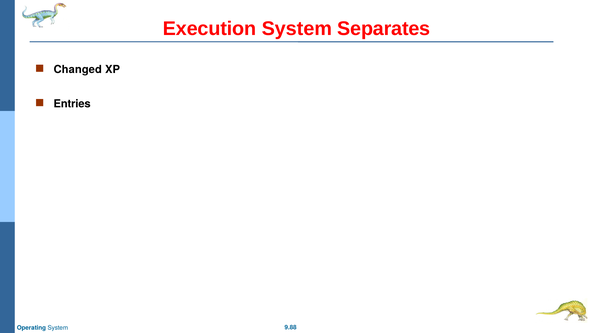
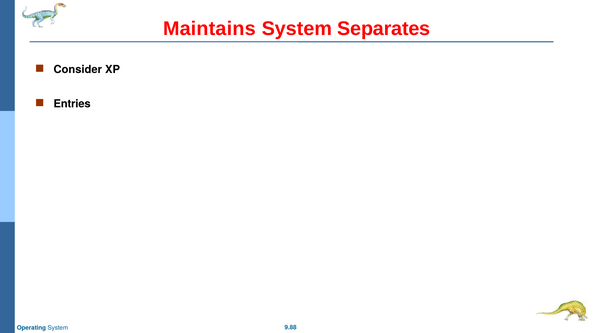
Execution: Execution -> Maintains
Changed: Changed -> Consider
